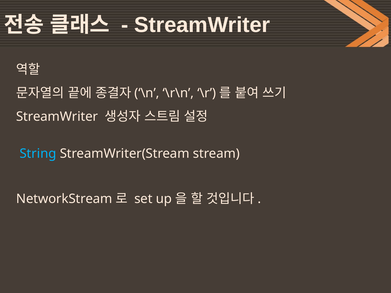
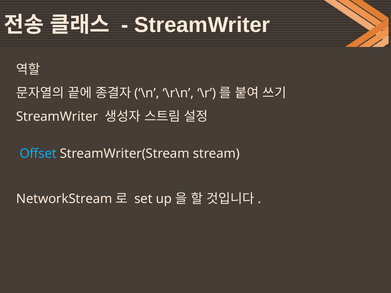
String: String -> Offset
